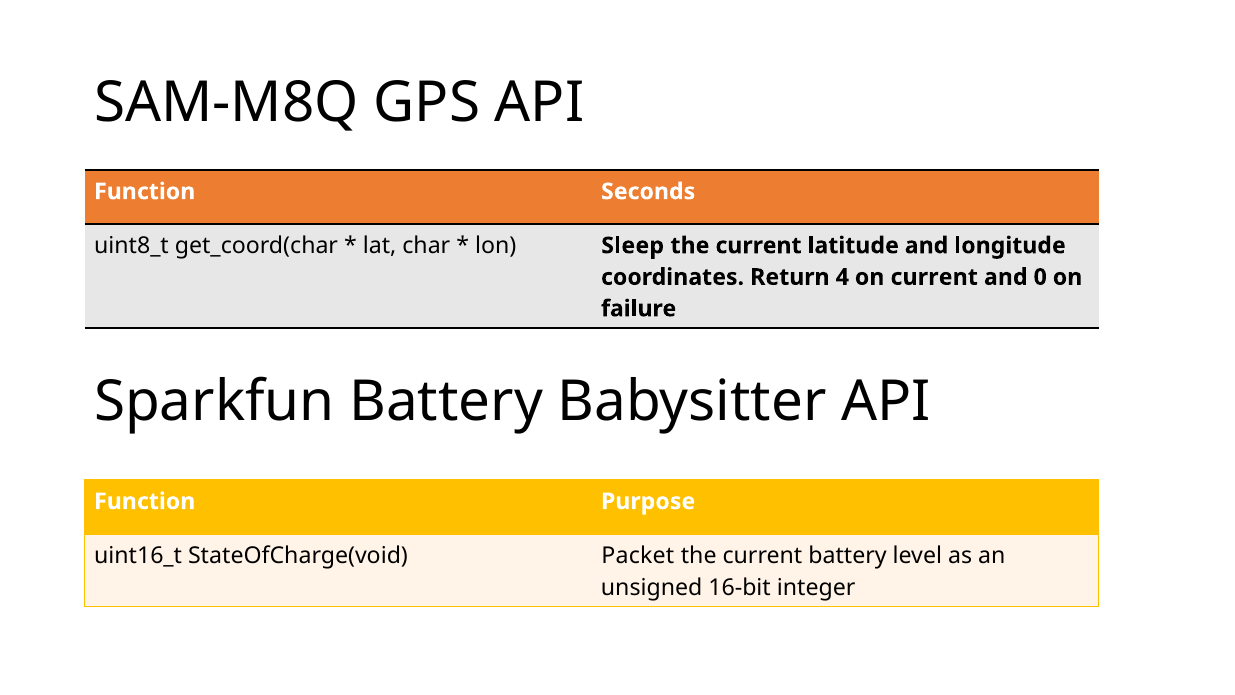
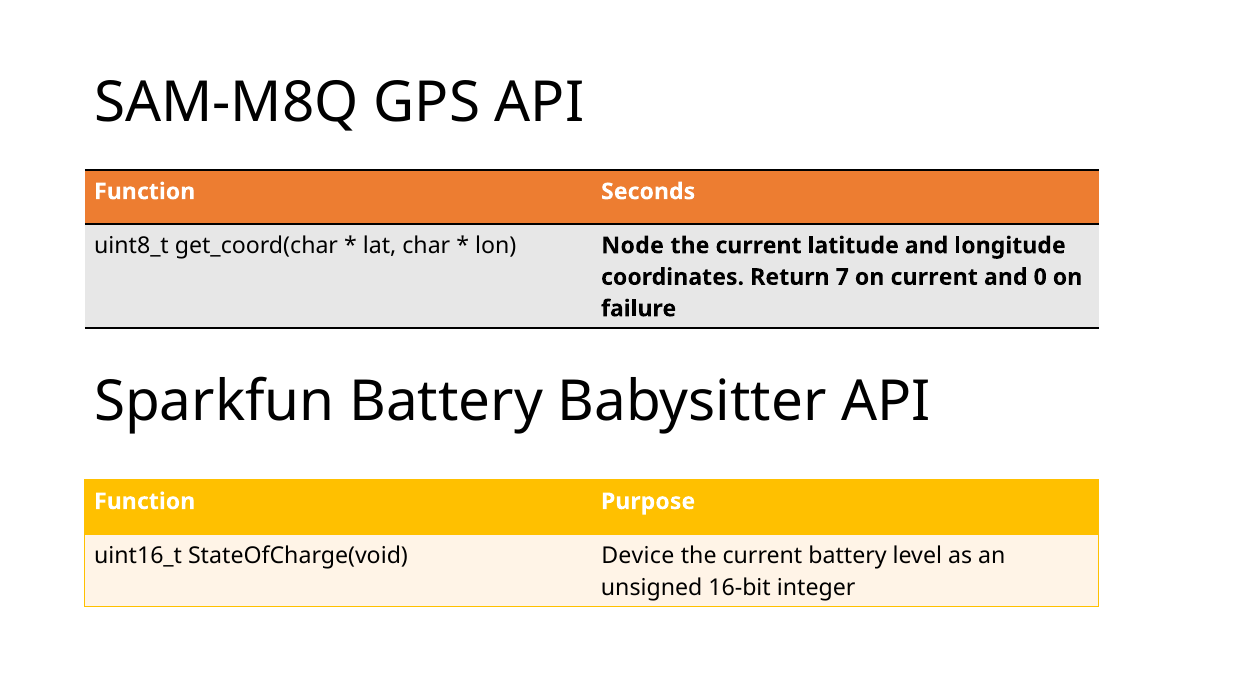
Sleep: Sleep -> Node
4: 4 -> 7
Packet: Packet -> Device
